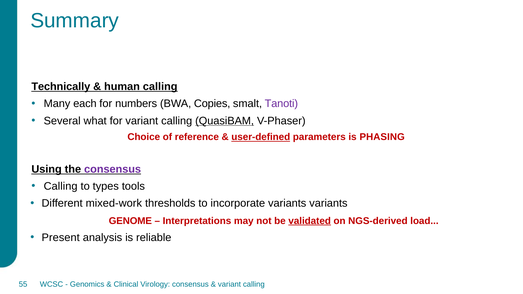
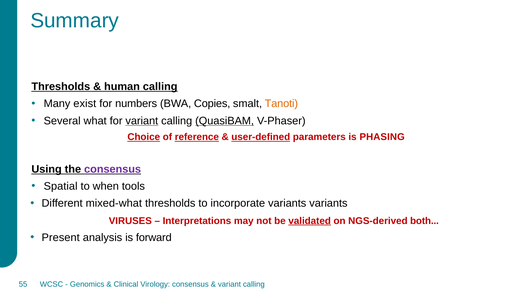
Technically at (61, 87): Technically -> Thresholds
each: each -> exist
Tanoti colour: purple -> orange
variant at (142, 121) underline: none -> present
Choice underline: none -> present
reference underline: none -> present
Calling at (61, 186): Calling -> Spatial
types: types -> when
mixed-work: mixed-work -> mixed-what
GENOME: GENOME -> VIRUSES
load: load -> both
reliable: reliable -> forward
